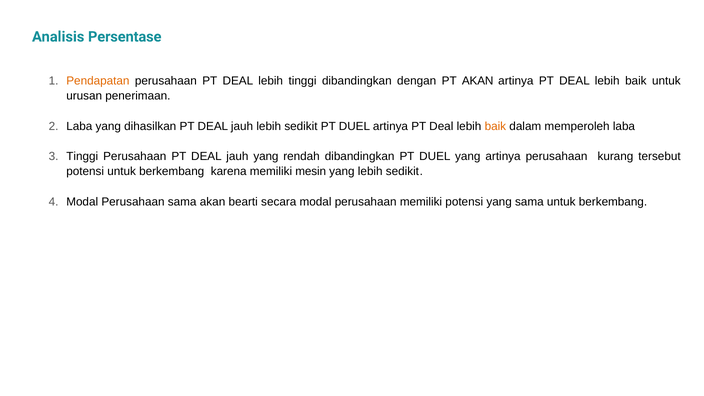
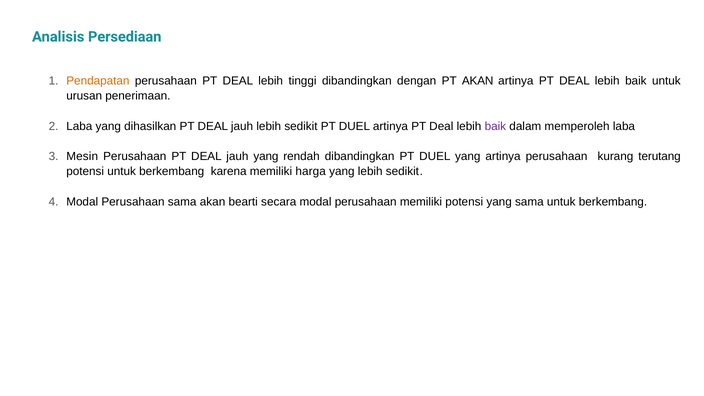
Persentase: Persentase -> Persediaan
baik at (495, 126) colour: orange -> purple
Tinggi at (82, 156): Tinggi -> Mesin
tersebut: tersebut -> terutang
mesin: mesin -> harga
